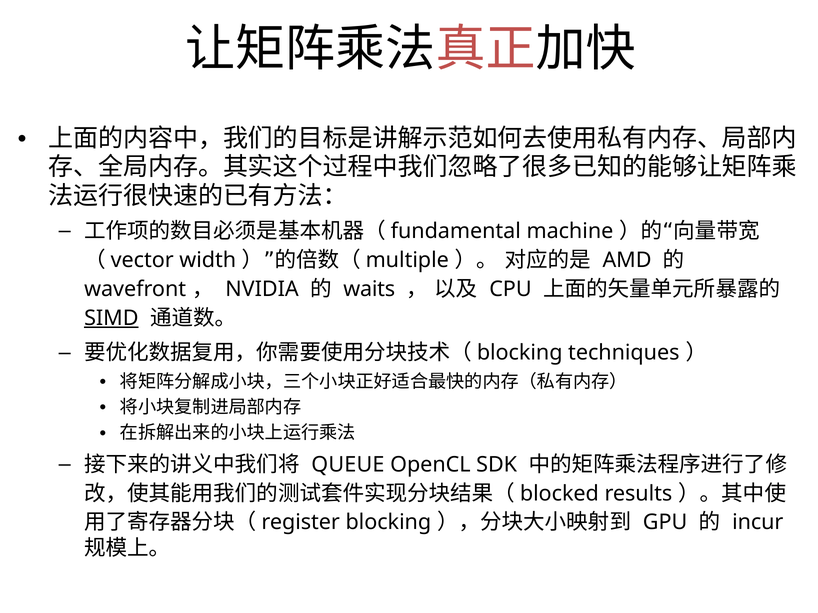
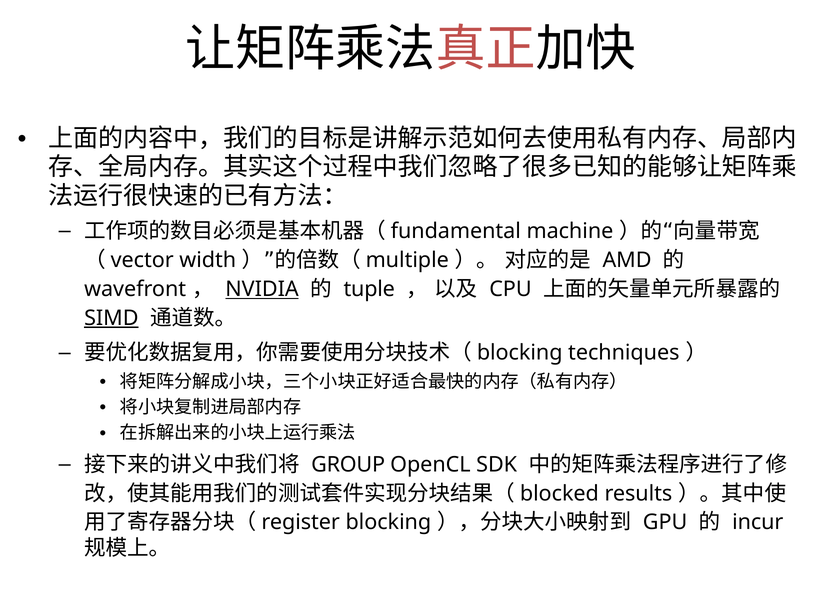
NVIDIA underline: none -> present
waits: waits -> tuple
QUEUE: QUEUE -> GROUP
